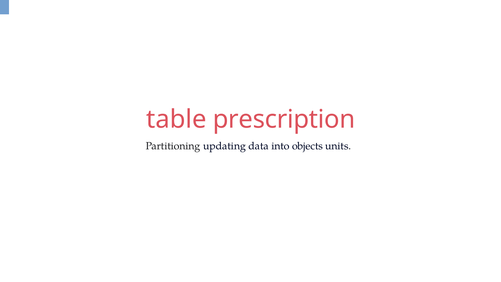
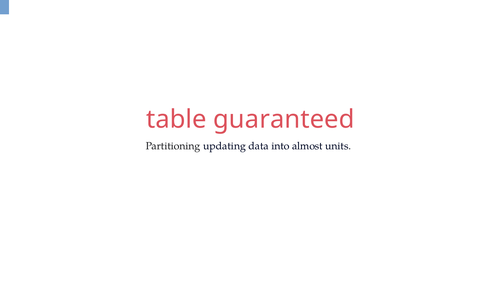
prescription: prescription -> guaranteed
objects: objects -> almost
